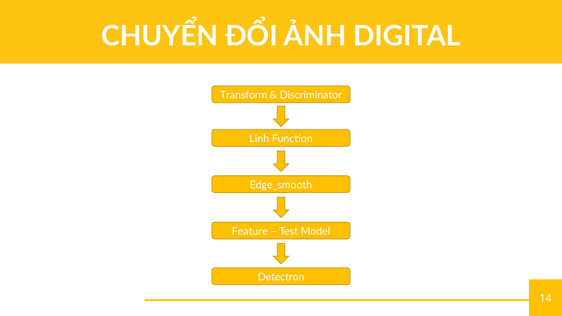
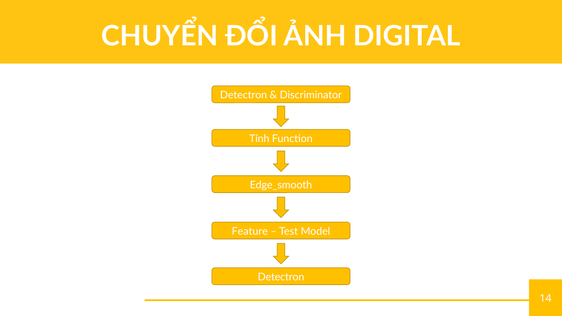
Transform at (244, 95): Transform -> Detectron
Linh: Linh -> Tính
